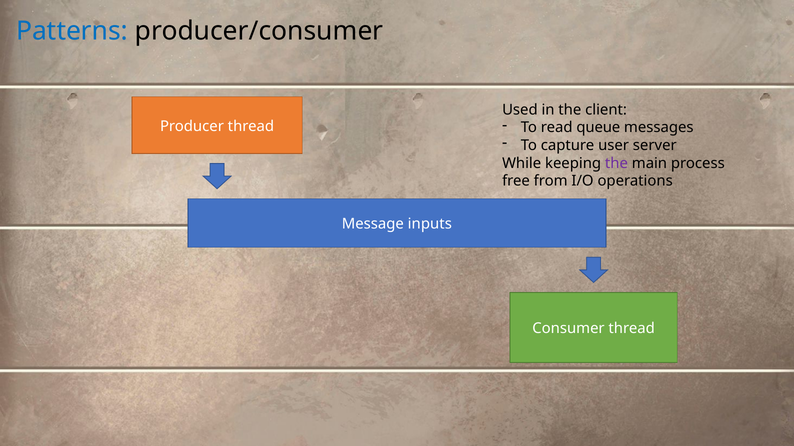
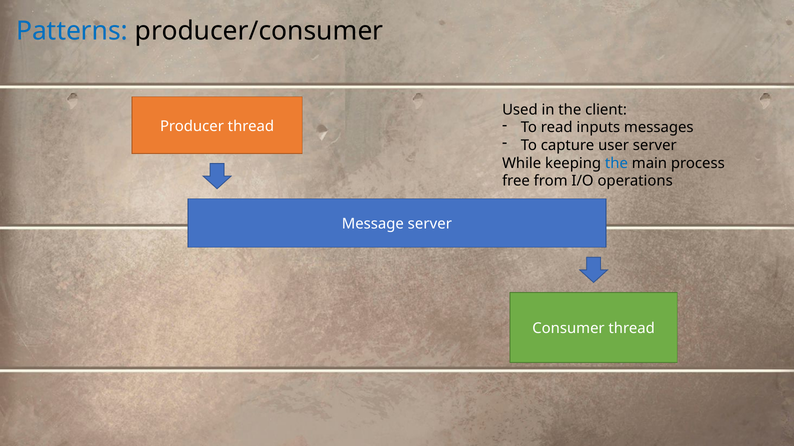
queue: queue -> inputs
the at (616, 163) colour: purple -> blue
Message inputs: inputs -> server
